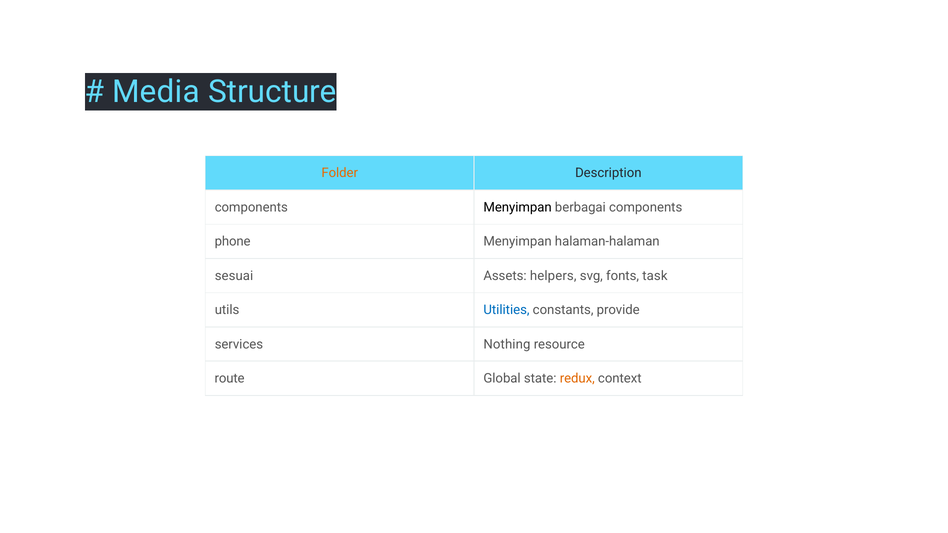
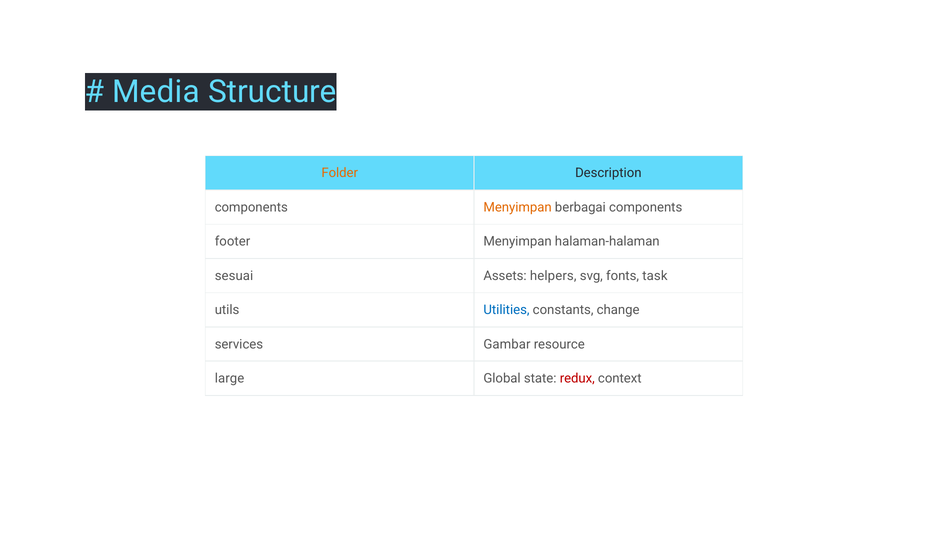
Menyimpan at (518, 207) colour: black -> orange
phone: phone -> footer
provide: provide -> change
Nothing: Nothing -> Gambar
route: route -> large
redux colour: orange -> red
